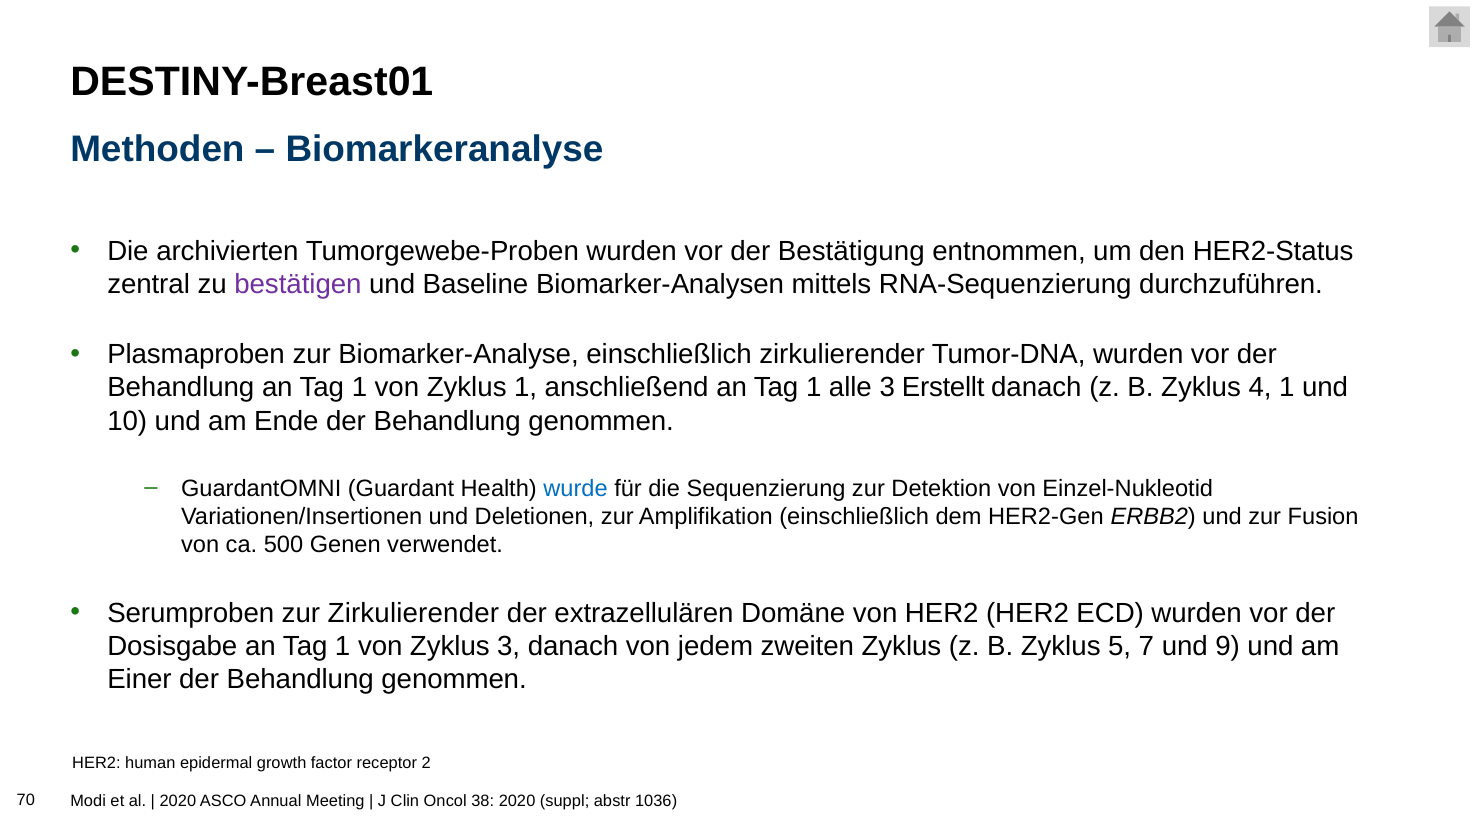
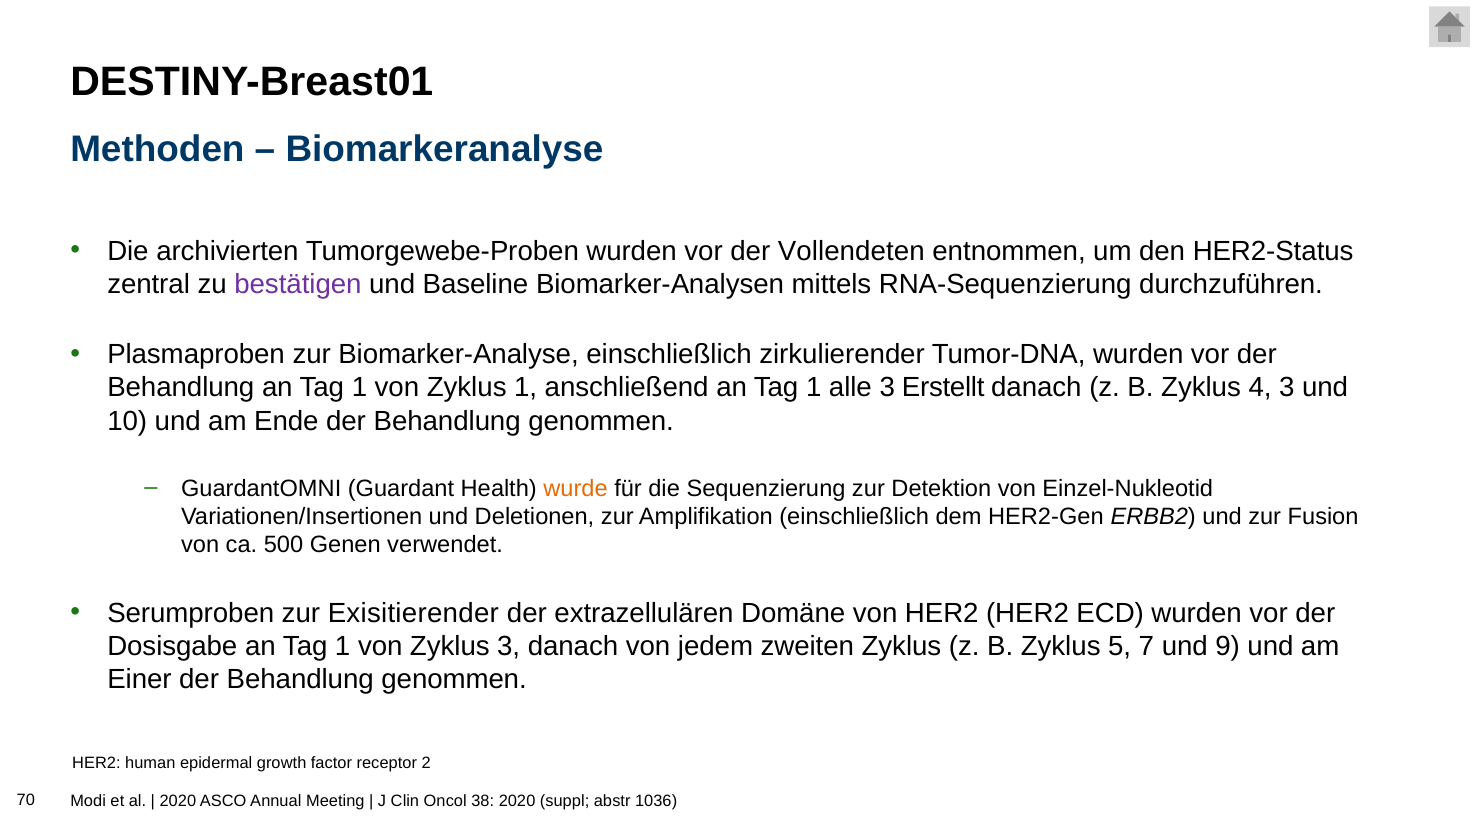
Bestätigung: Bestätigung -> Vollendeten
4 1: 1 -> 3
wurde colour: blue -> orange
zur Zirkulierender: Zirkulierender -> Exisitierender
